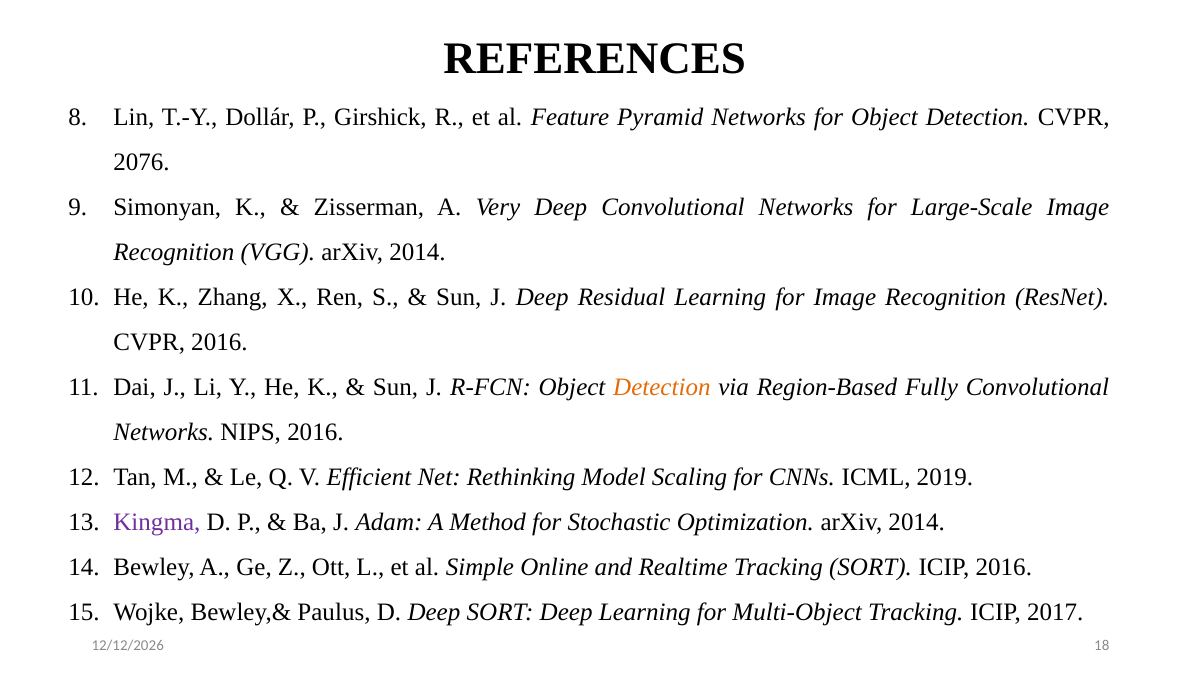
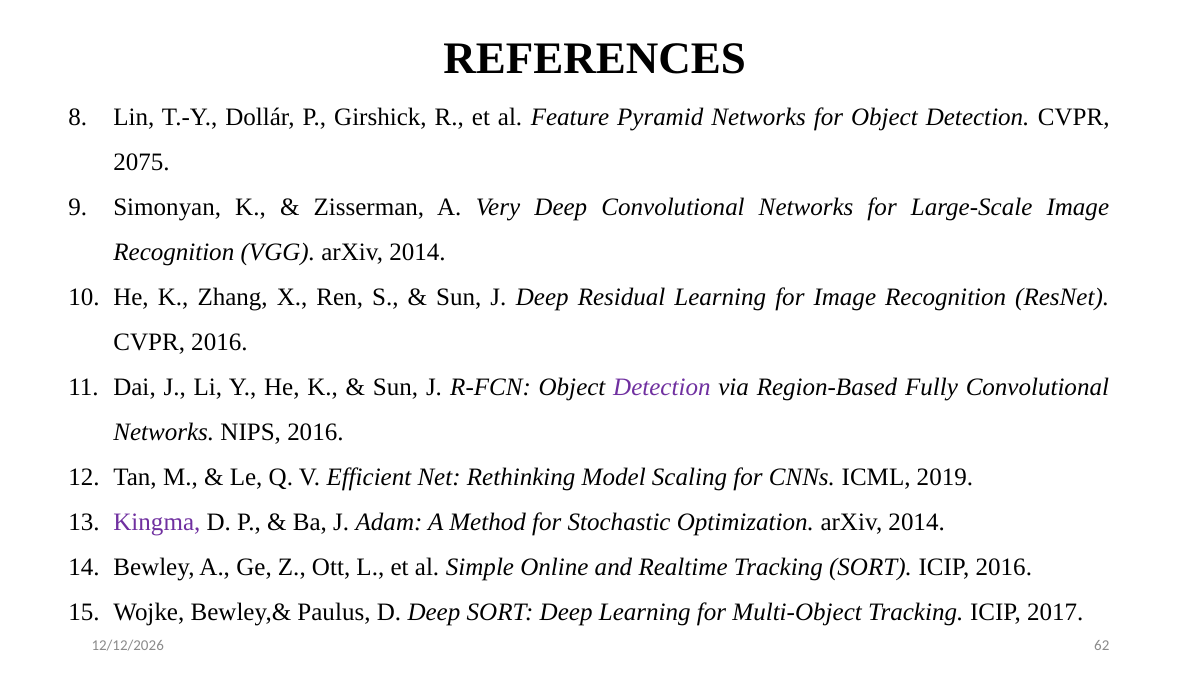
2076: 2076 -> 2075
Detection at (662, 387) colour: orange -> purple
18: 18 -> 62
